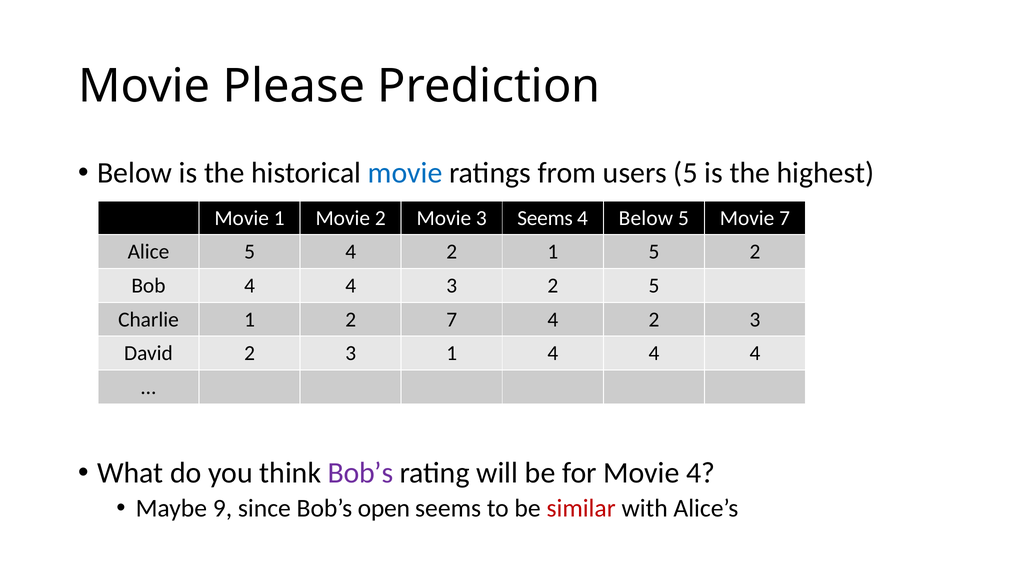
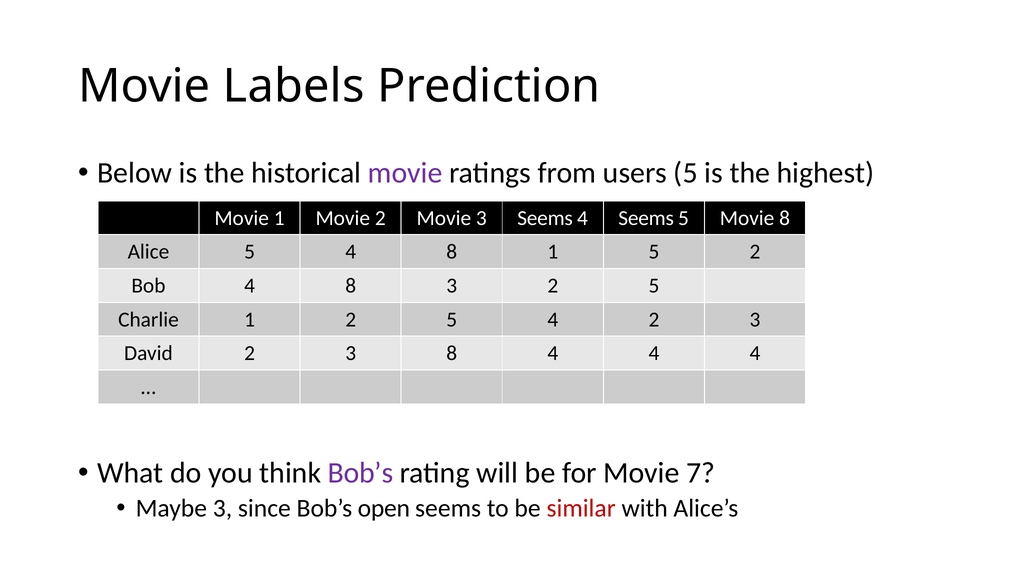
Please: Please -> Labels
movie at (405, 173) colour: blue -> purple
4 Below: Below -> Seems
Movie 7: 7 -> 8
5 4 2: 2 -> 8
Bob 4 4: 4 -> 8
1 2 7: 7 -> 5
3 1: 1 -> 8
Movie 4: 4 -> 7
Maybe 9: 9 -> 3
